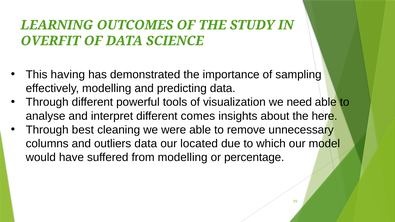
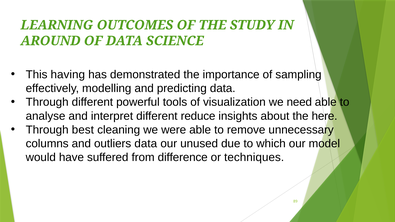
OVERFIT: OVERFIT -> AROUND
comes: comes -> reduce
located: located -> unused
from modelling: modelling -> difference
percentage: percentage -> techniques
